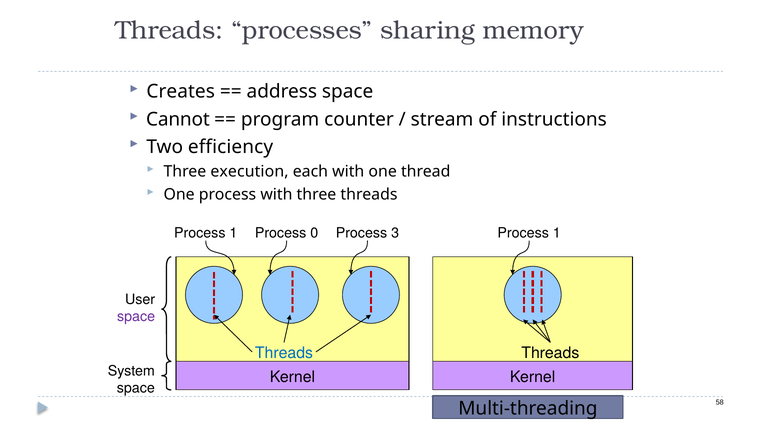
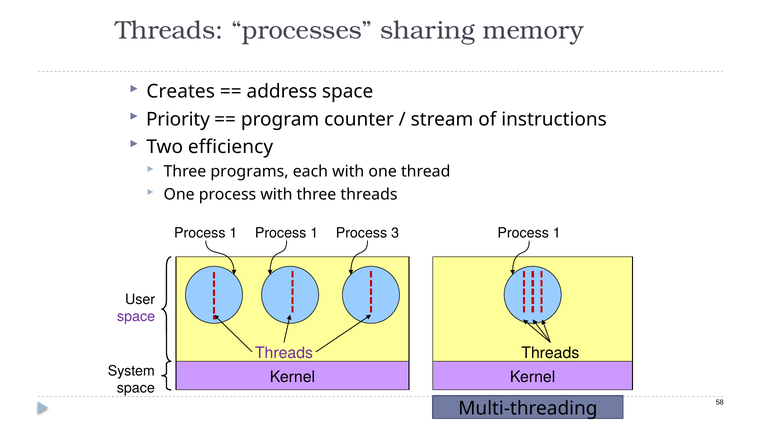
Cannot: Cannot -> Priority
execution: execution -> programs
1 Process 0: 0 -> 1
Threads at (284, 353) colour: blue -> purple
